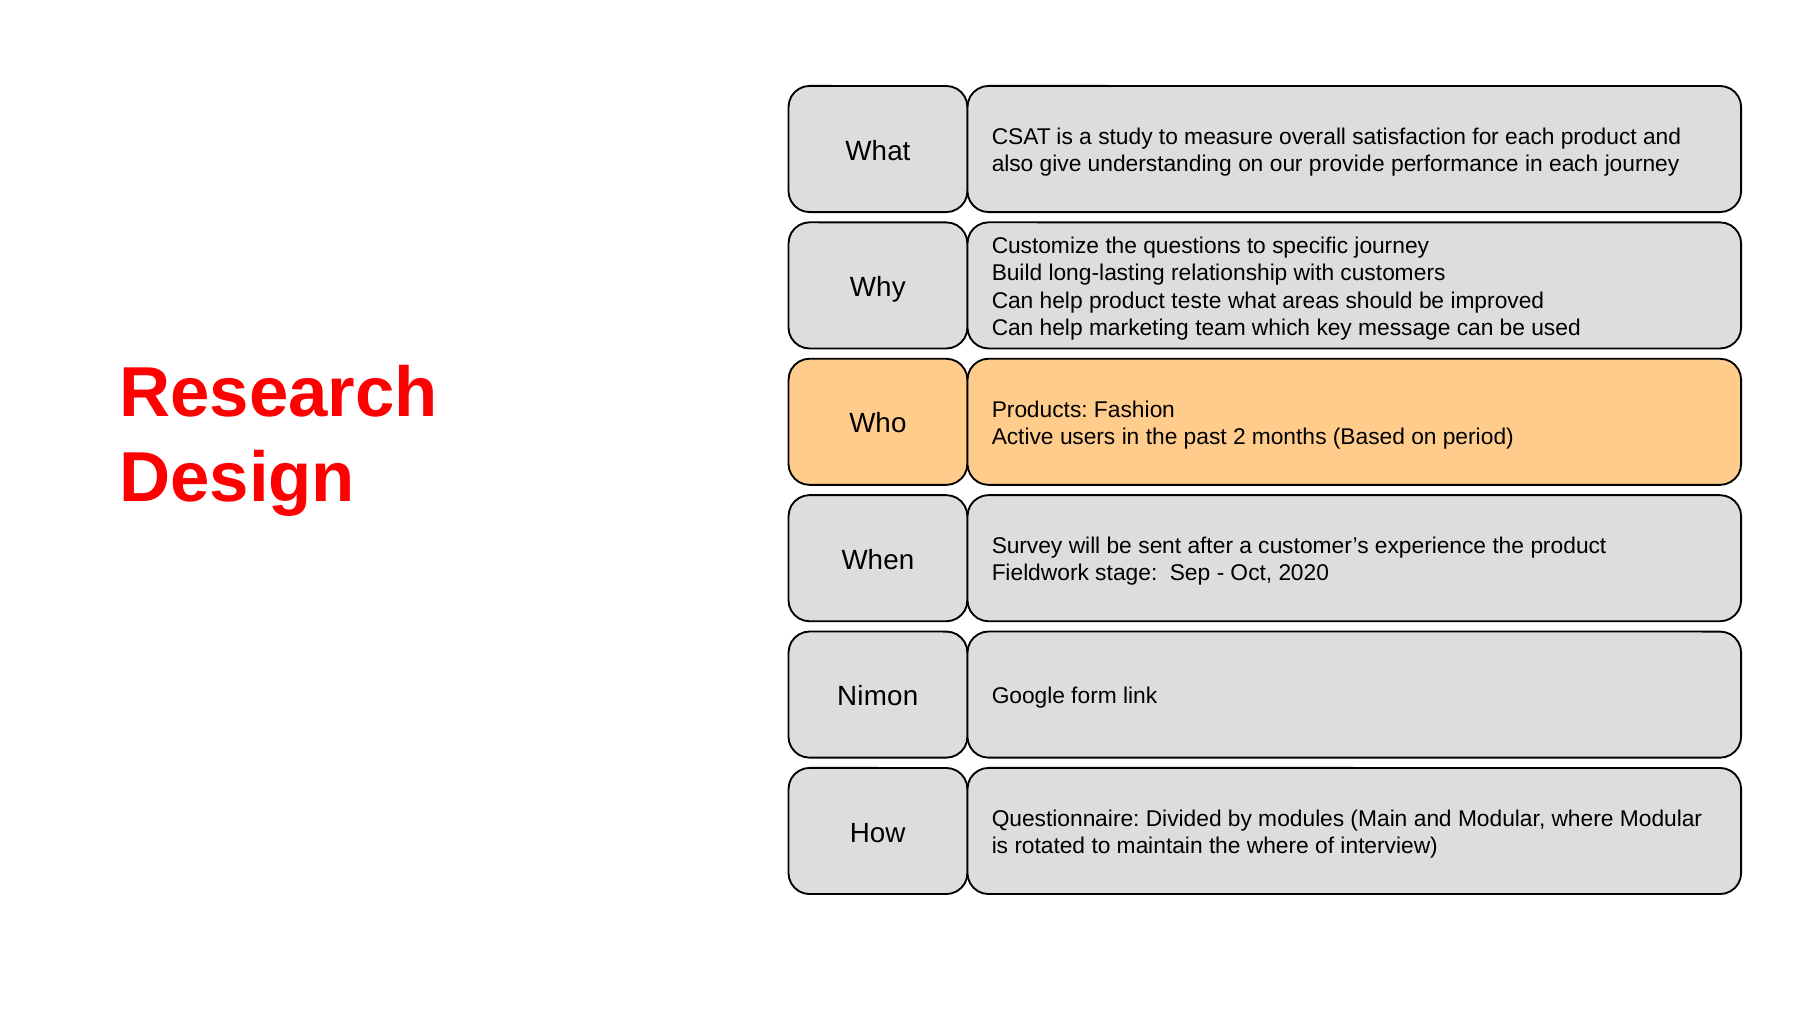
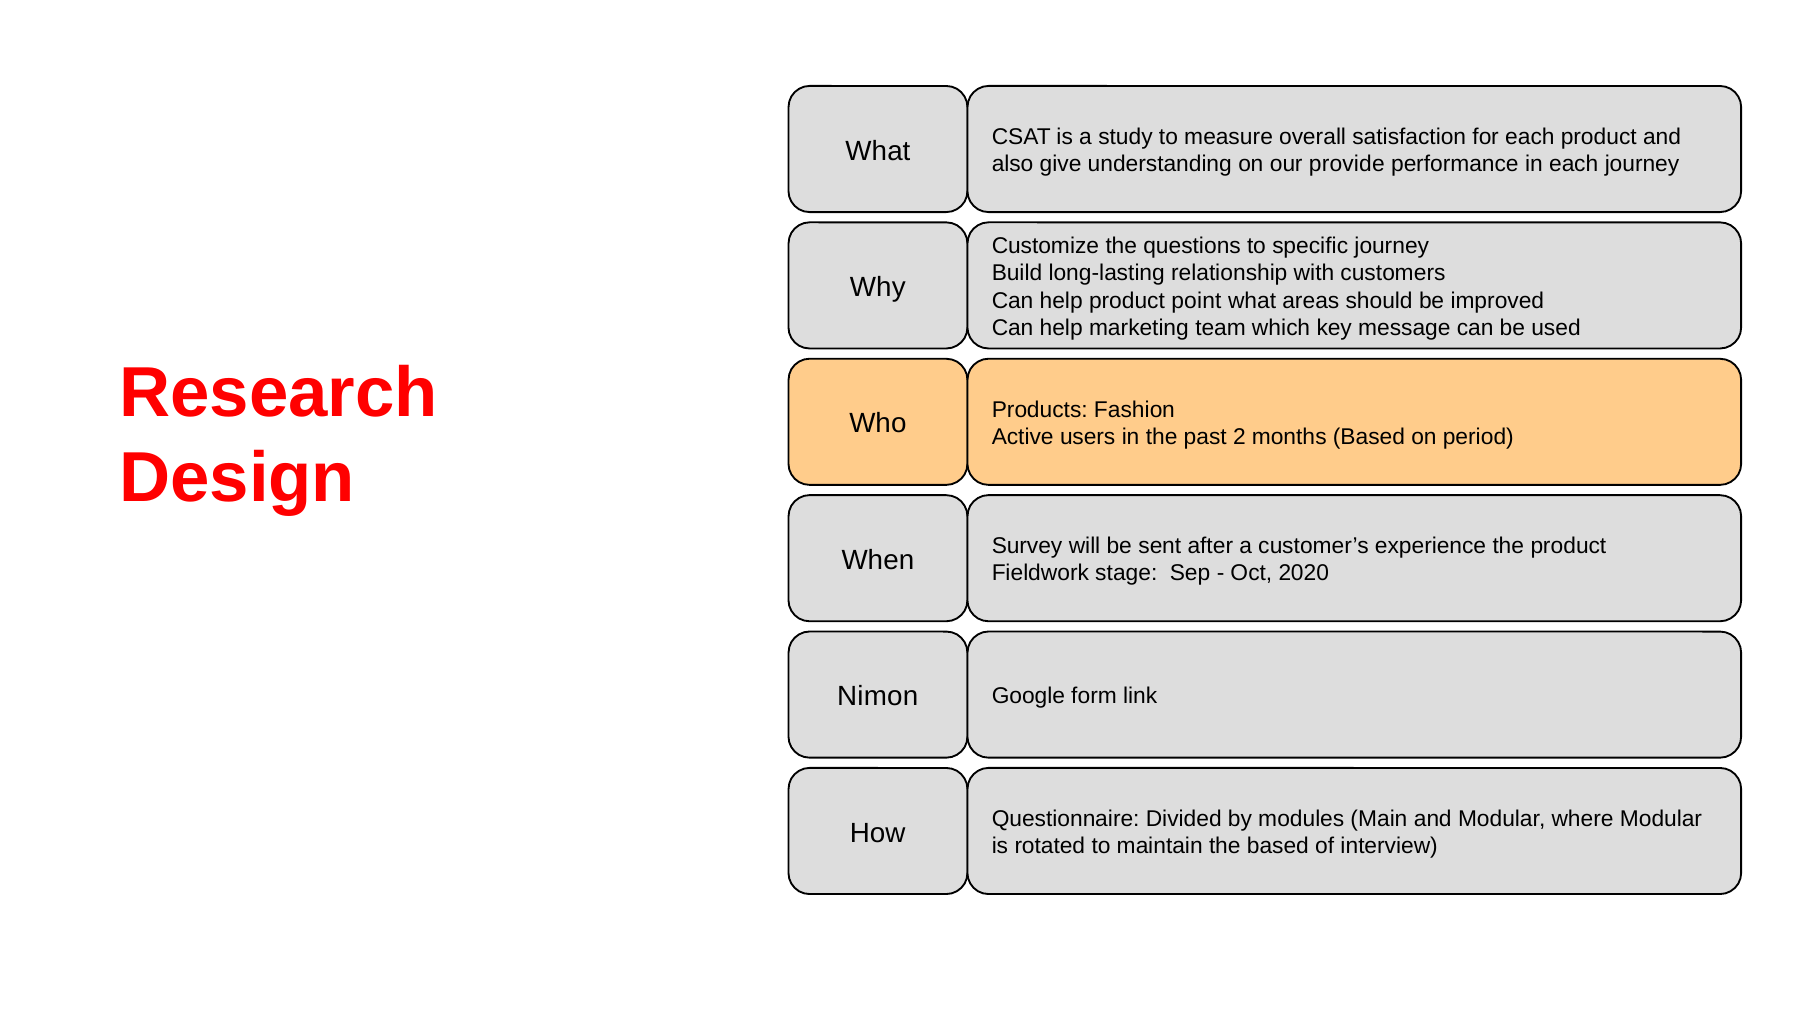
teste: teste -> point
the where: where -> based
